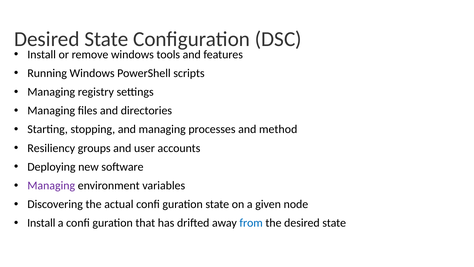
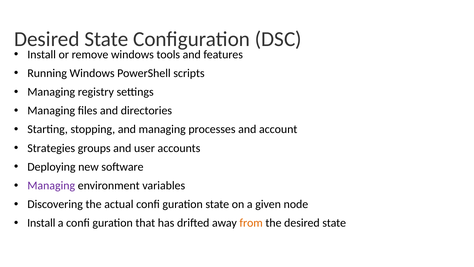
method: method -> account
Resiliency: Resiliency -> Strategies
from colour: blue -> orange
